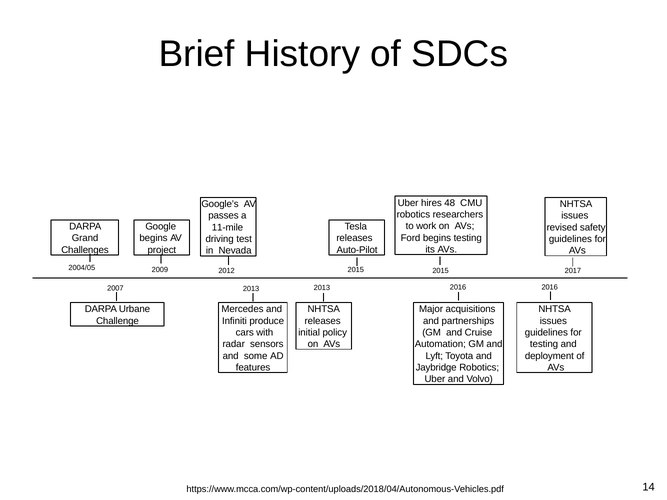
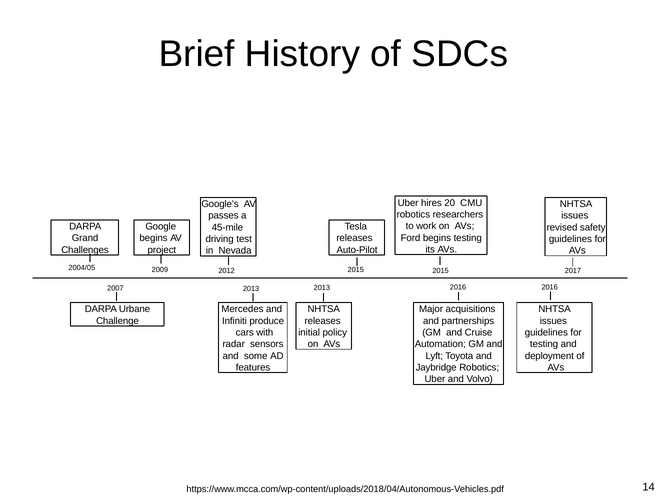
48: 48 -> 20
11-mile: 11-mile -> 45-mile
